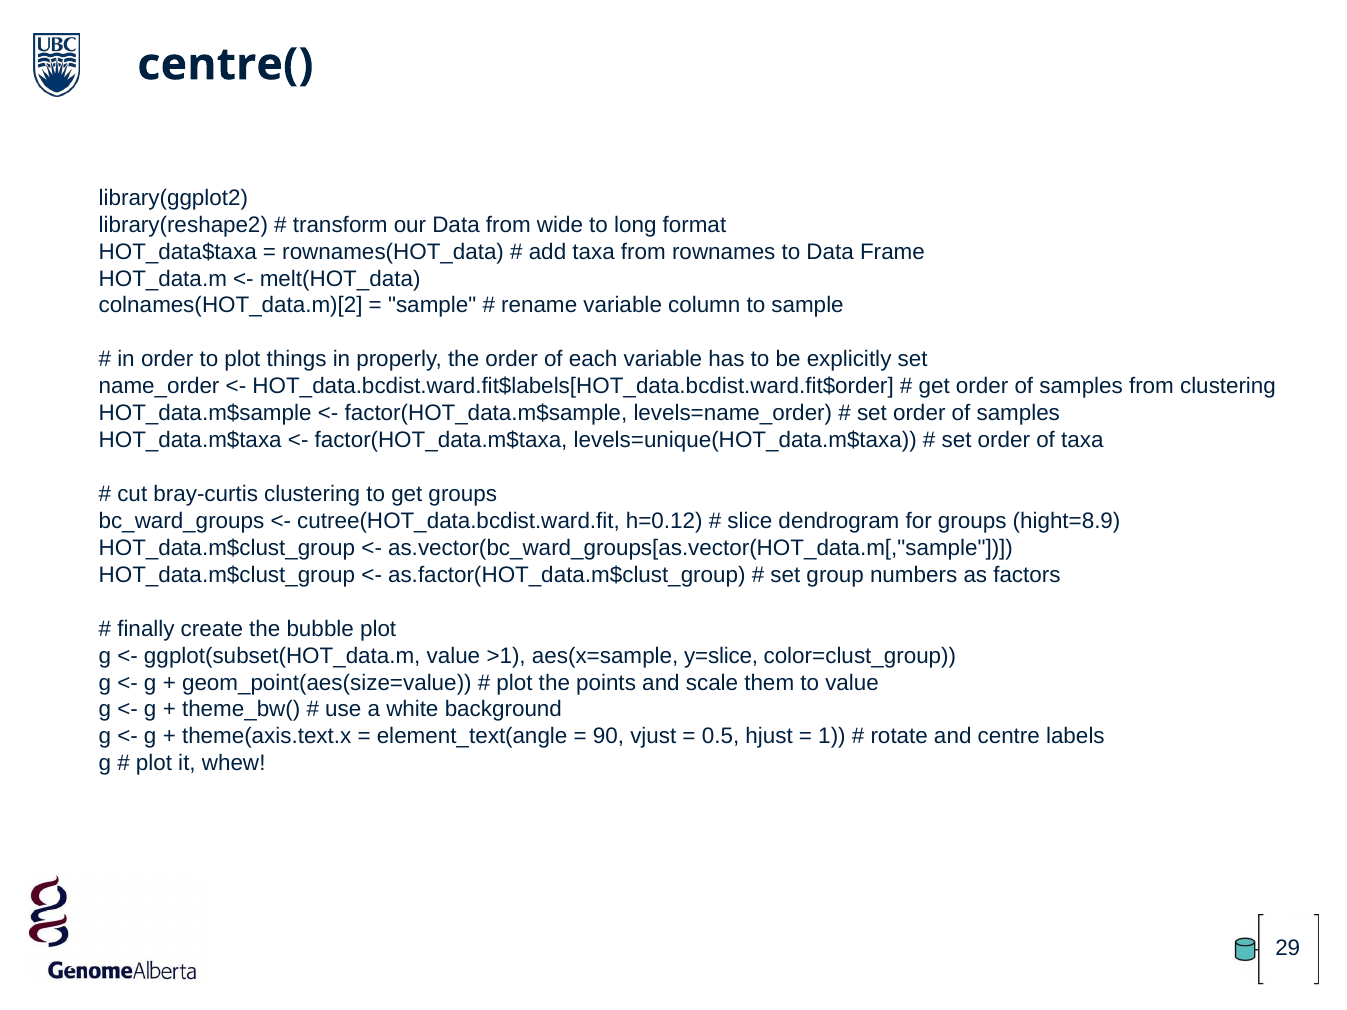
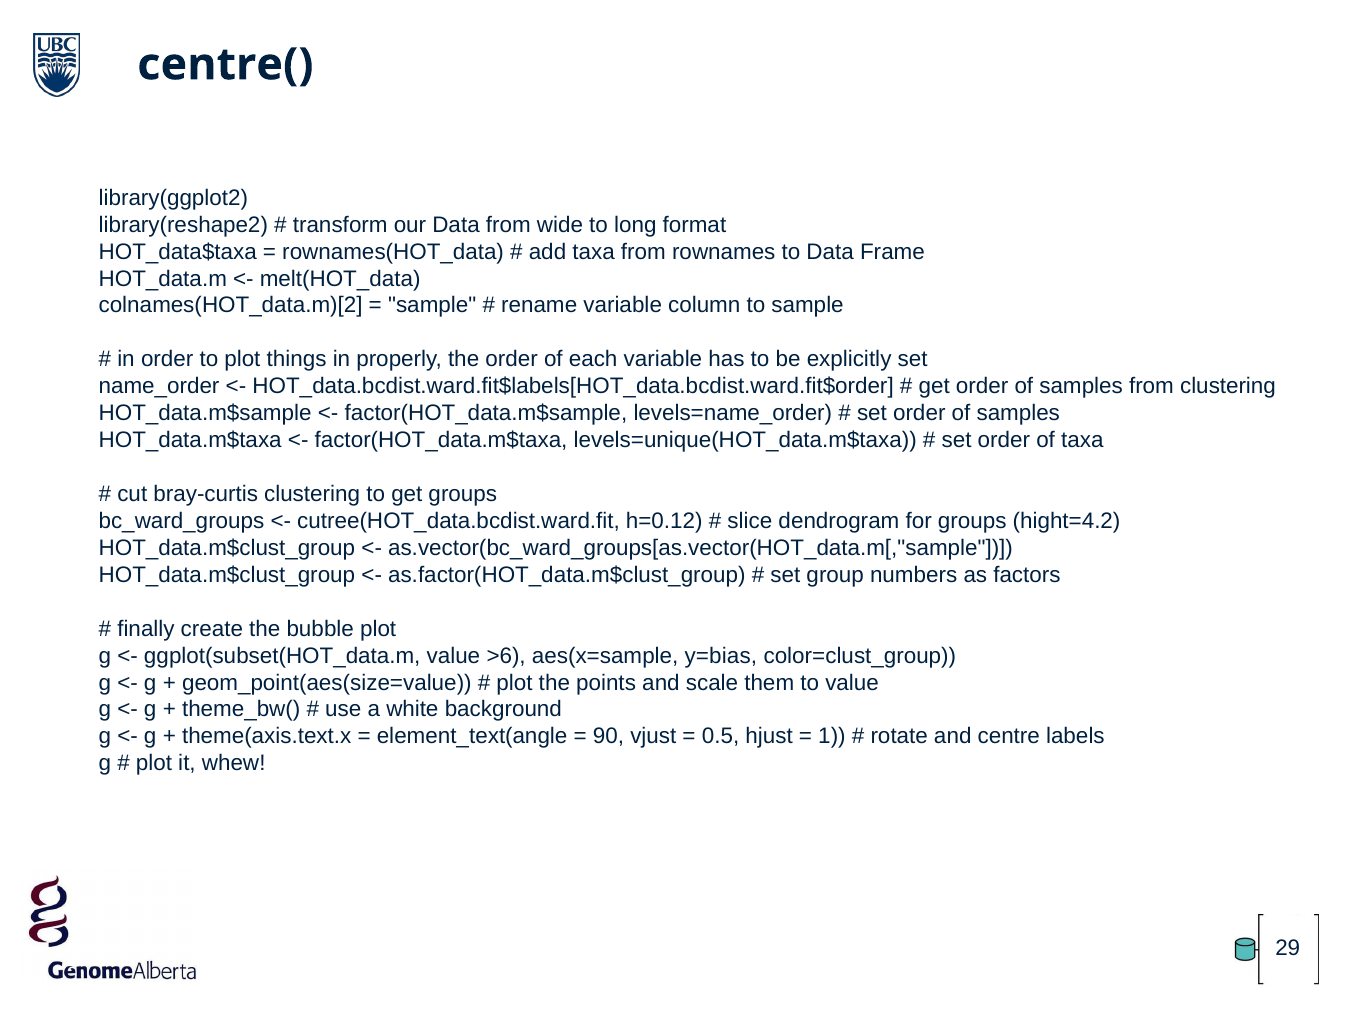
hight=8.9: hight=8.9 -> hight=4.2
>1: >1 -> >6
y=slice: y=slice -> y=bias
